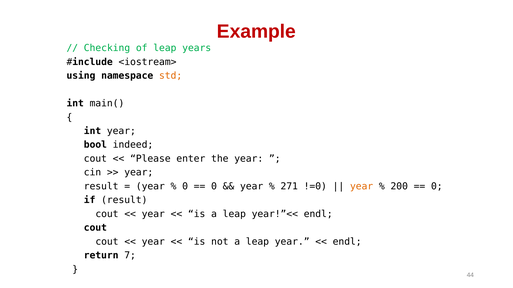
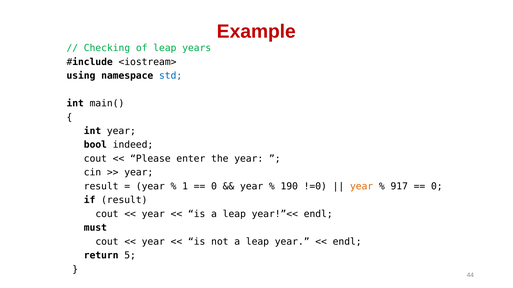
std colour: orange -> blue
0 at (185, 187): 0 -> 1
271: 271 -> 190
200: 200 -> 917
cout at (95, 228): cout -> must
7: 7 -> 5
